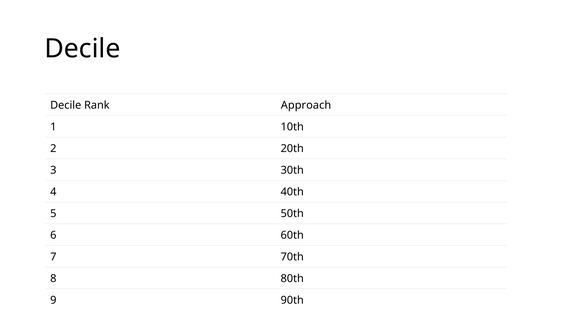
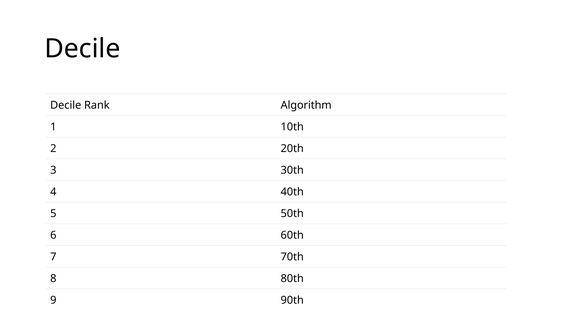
Approach: Approach -> Algorithm
